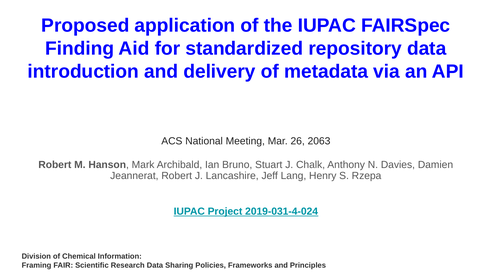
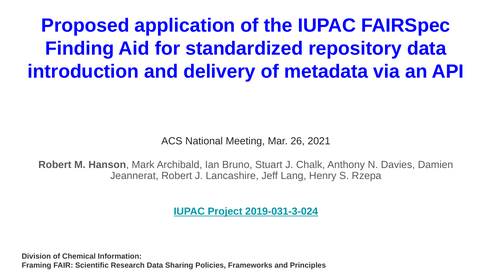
2063: 2063 -> 2021
2019-031-4-024: 2019-031-4-024 -> 2019-031-3-024
